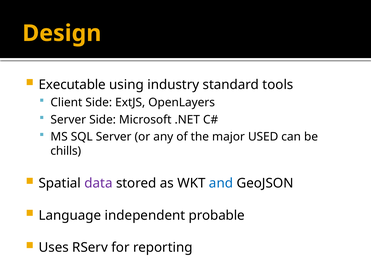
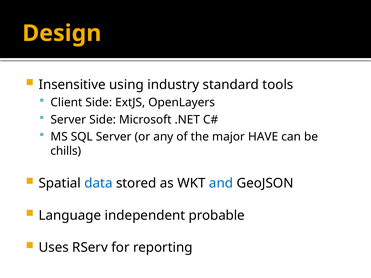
Executable: Executable -> Insensitive
USED: USED -> HAVE
data colour: purple -> blue
